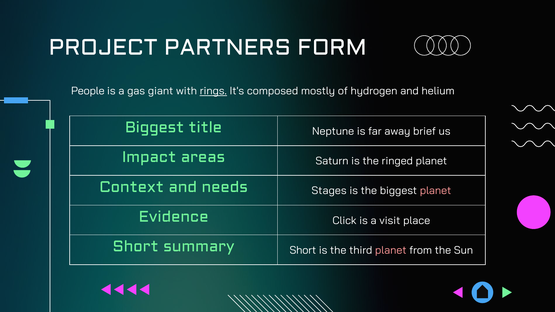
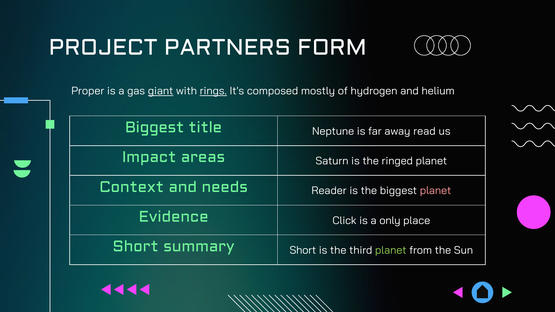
People: People -> Proper
giant underline: none -> present
brief: brief -> read
Stages: Stages -> Reader
visit: visit -> only
planet at (391, 250) colour: pink -> light green
